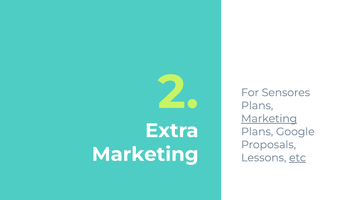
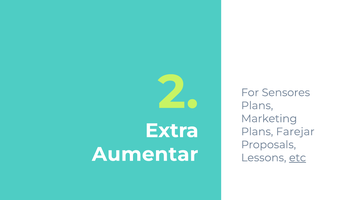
Marketing at (269, 119) underline: present -> none
Google: Google -> Farejar
Marketing at (145, 155): Marketing -> Aumentar
